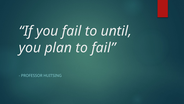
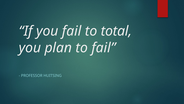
until: until -> total
